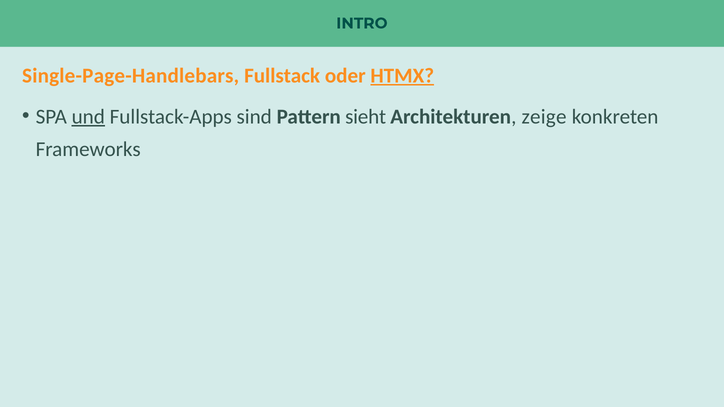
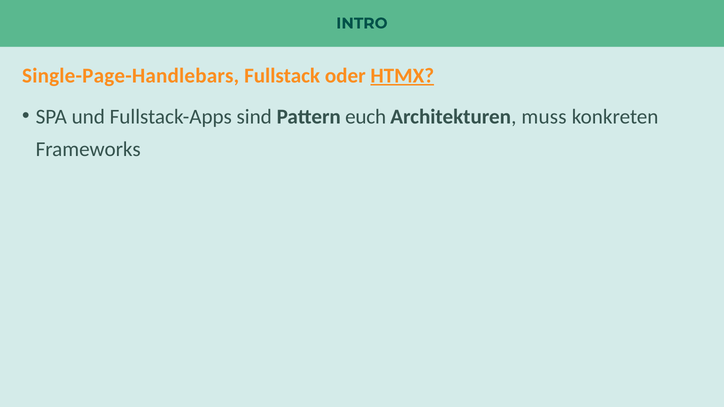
und underline: present -> none
sieht: sieht -> euch
zeige: zeige -> muss
